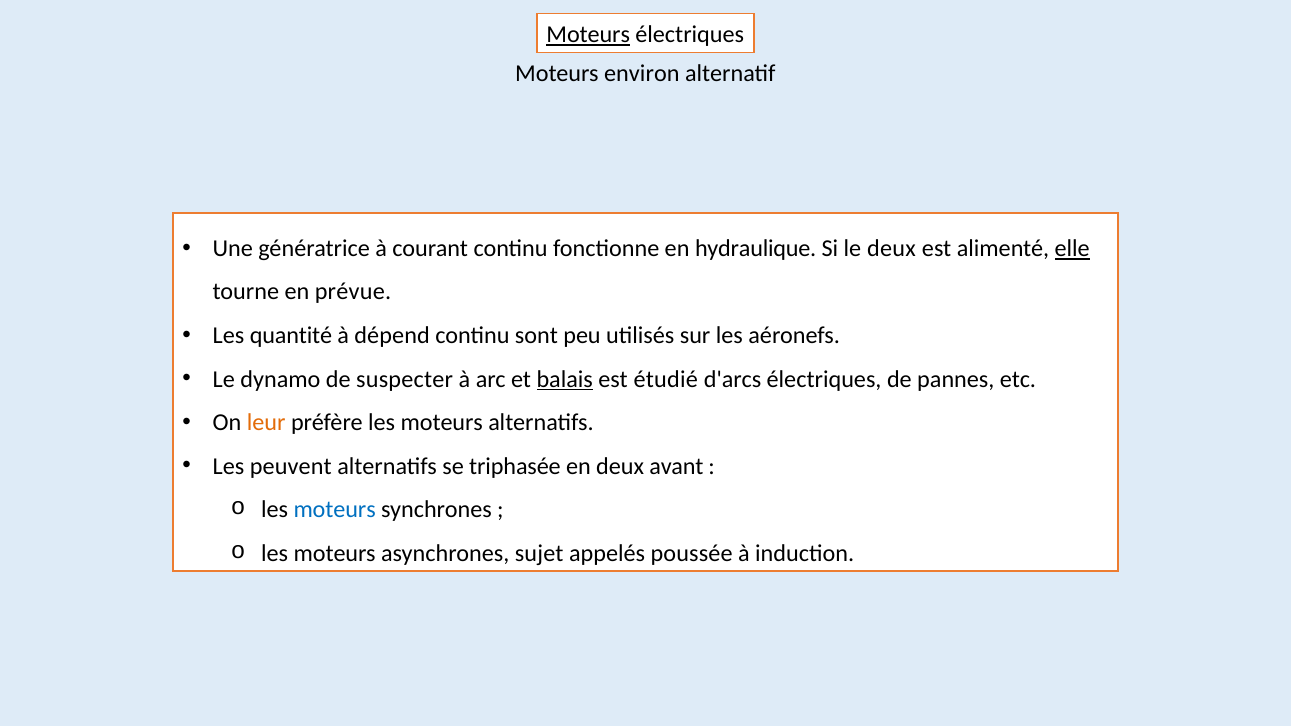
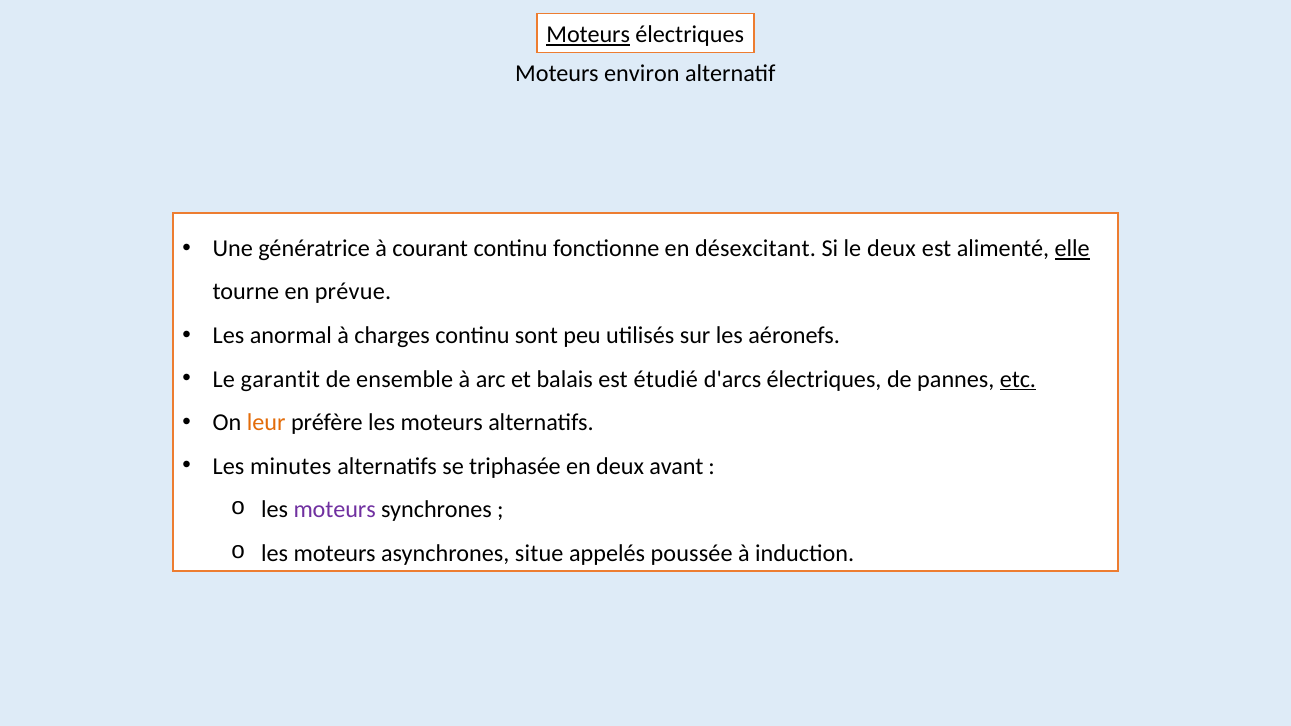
hydraulique: hydraulique -> désexcitant
quantité: quantité -> anormal
dépend: dépend -> charges
dynamo: dynamo -> garantit
suspecter: suspecter -> ensemble
balais underline: present -> none
etc underline: none -> present
peuvent: peuvent -> minutes
moteurs at (335, 510) colour: blue -> purple
sujet: sujet -> situe
